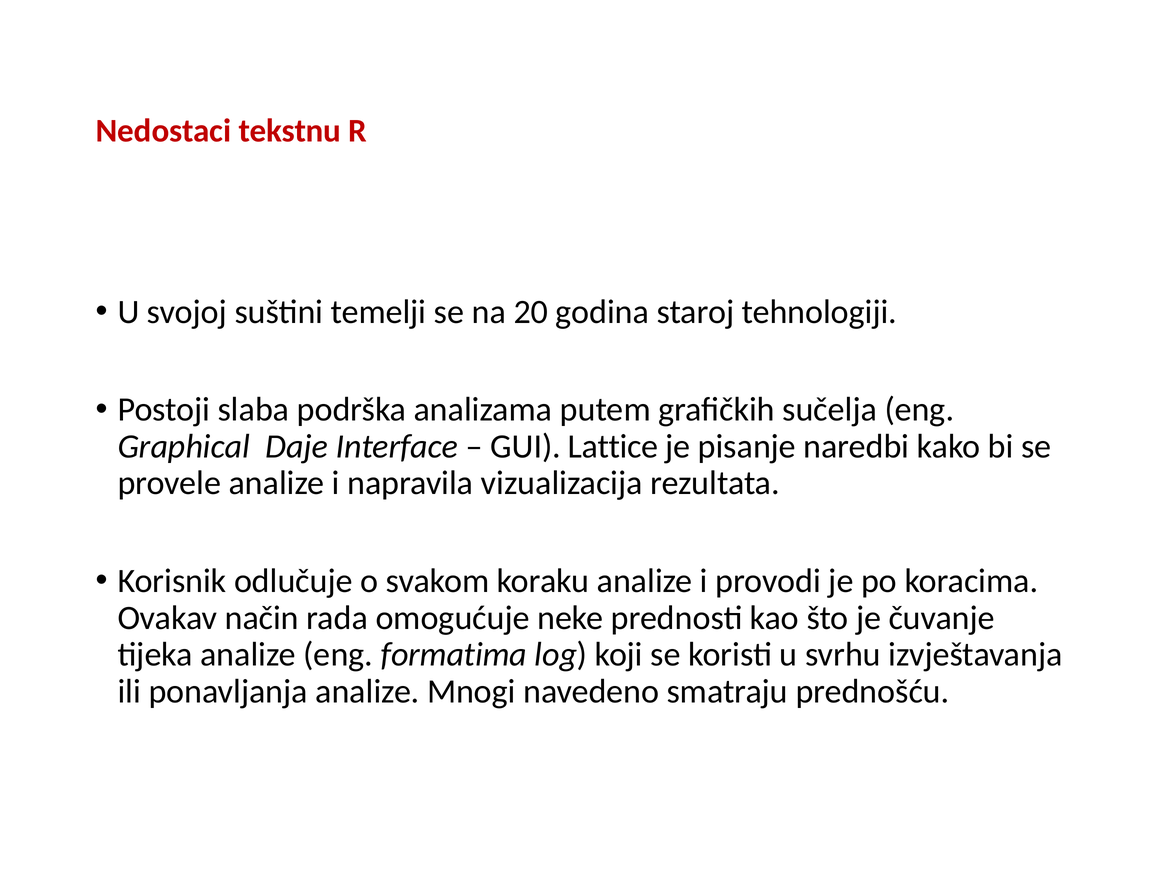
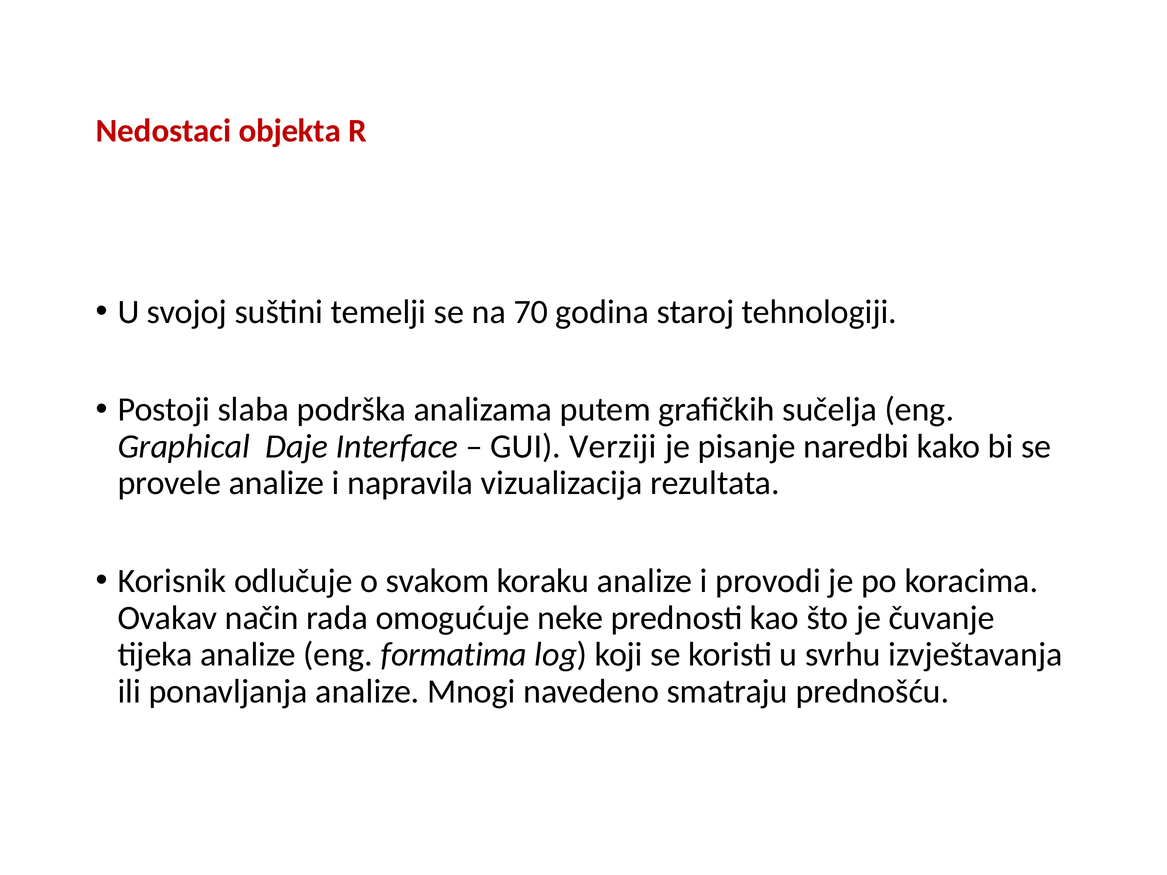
tekstnu: tekstnu -> objekta
20: 20 -> 70
Lattice: Lattice -> Verziji
